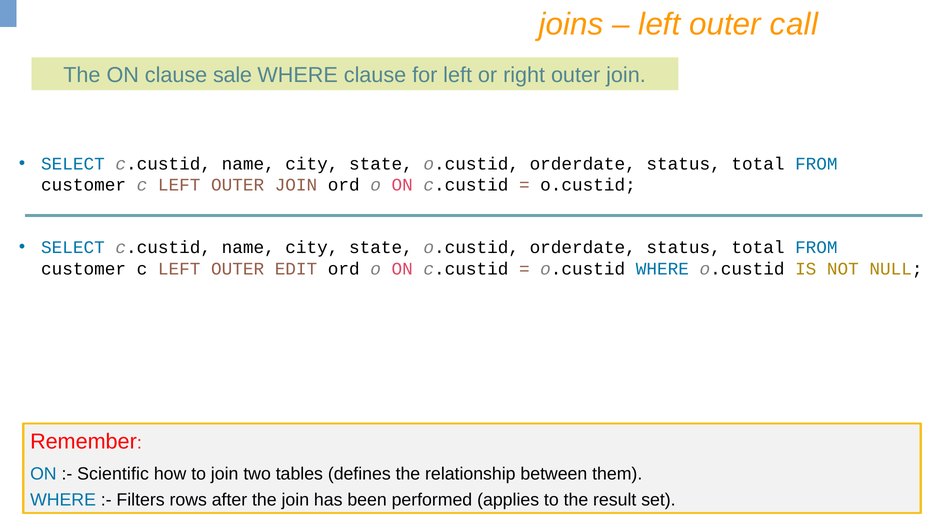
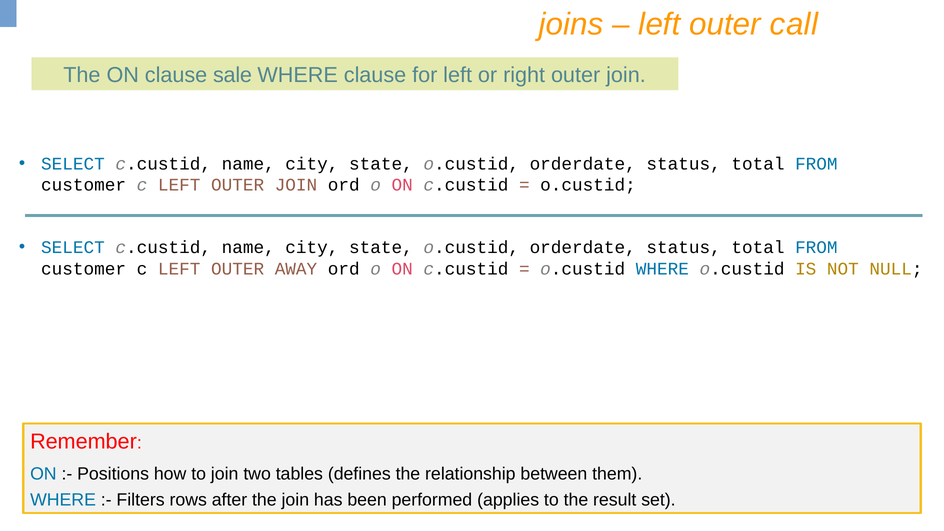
EDIT: EDIT -> AWAY
Scientific: Scientific -> Positions
